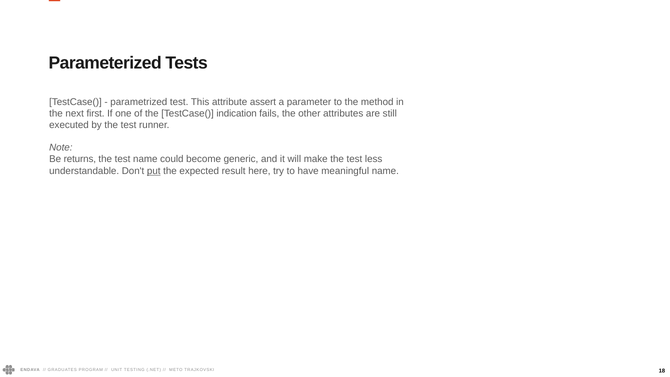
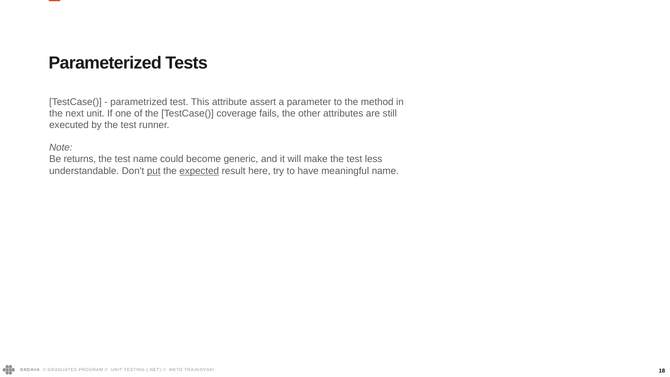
next first: first -> unit
indication: indication -> coverage
expected underline: none -> present
